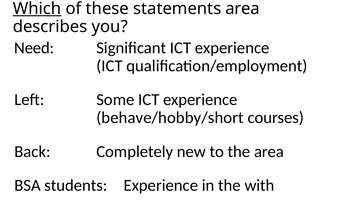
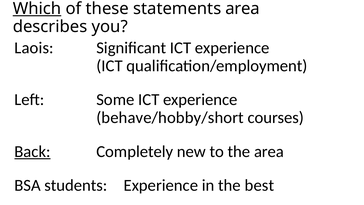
Need: Need -> Laois
Back underline: none -> present
with: with -> best
